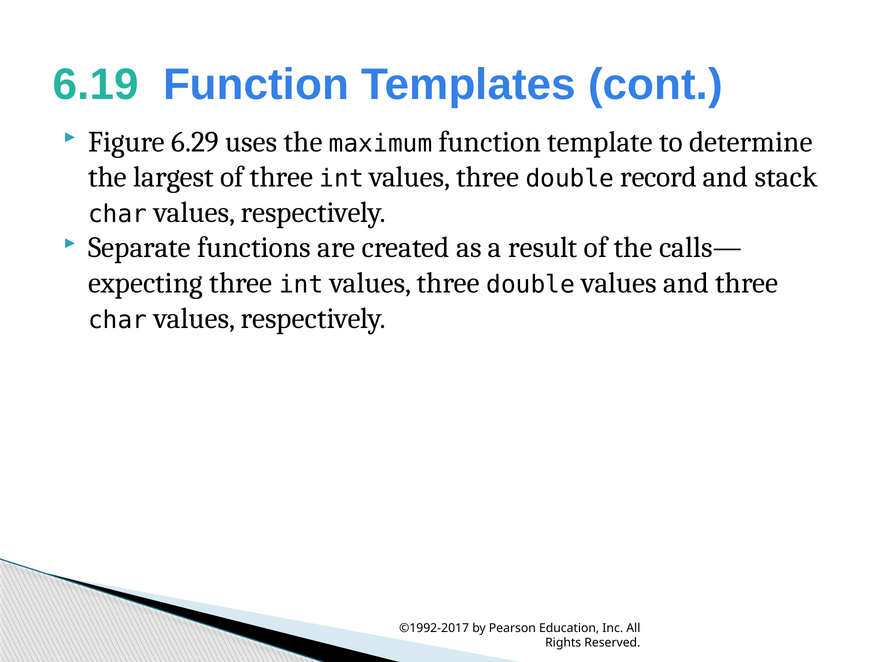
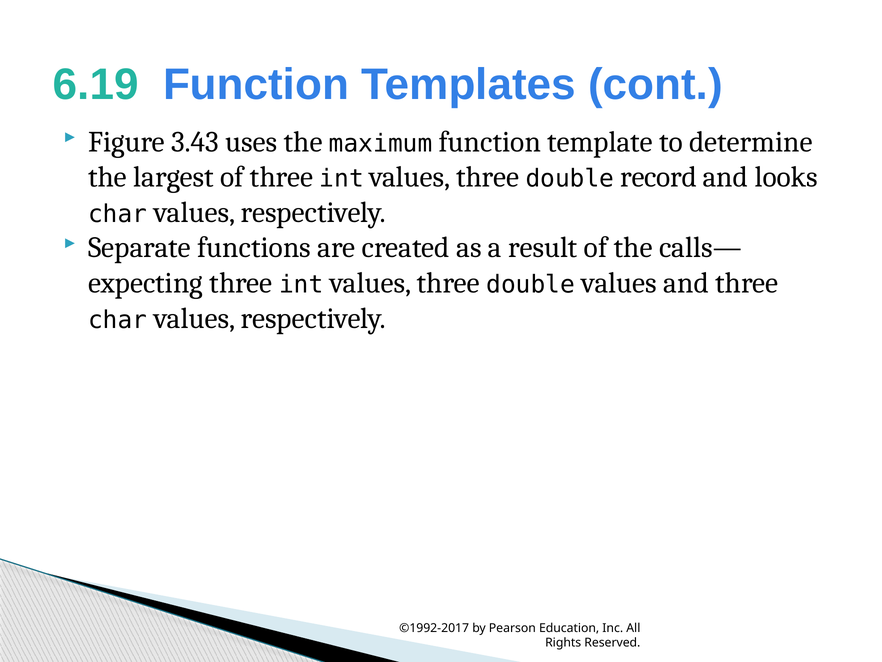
6.29: 6.29 -> 3.43
stack: stack -> looks
